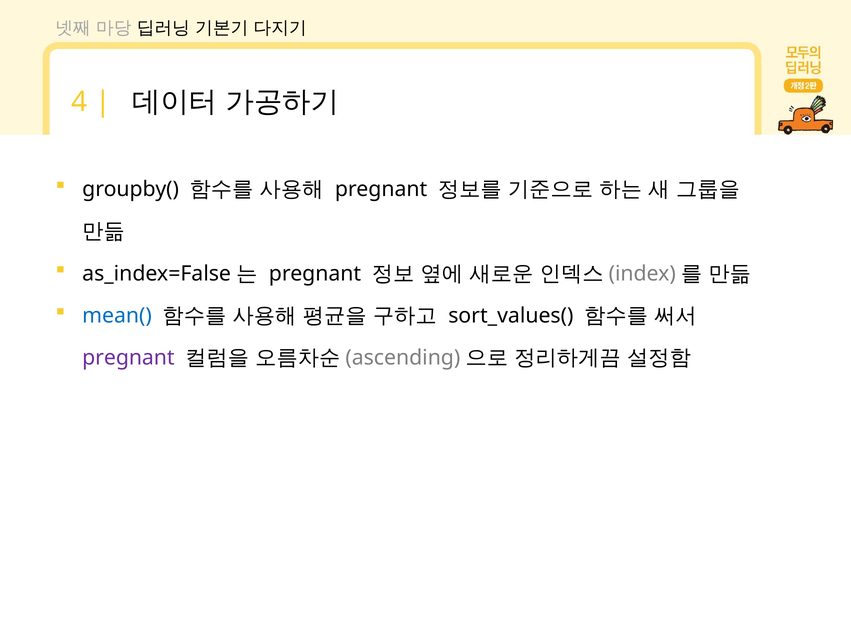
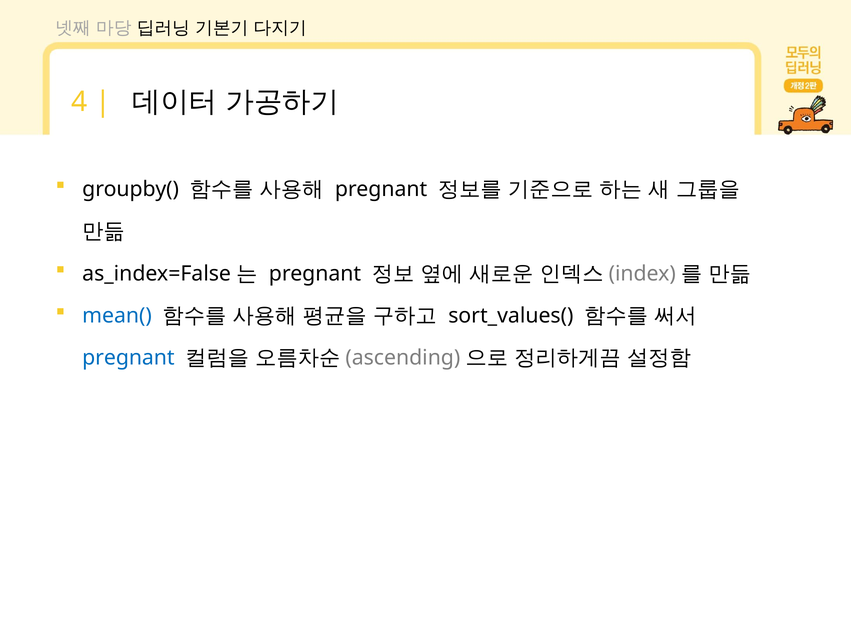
pregnant at (128, 358) colour: purple -> blue
